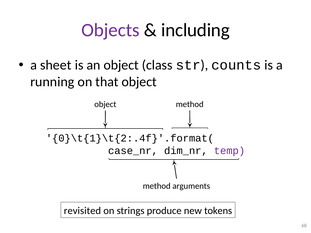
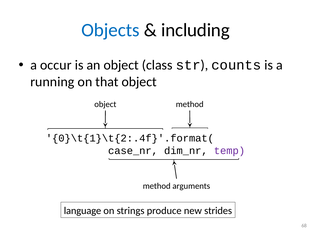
Objects colour: purple -> blue
sheet: sheet -> occur
revisited: revisited -> language
tokens: tokens -> strides
